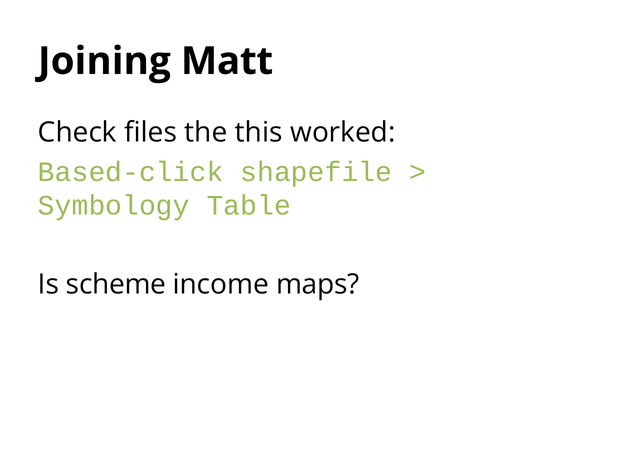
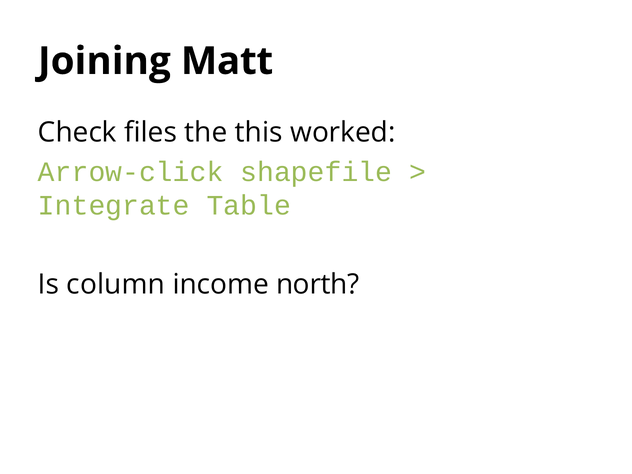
Based-click: Based-click -> Arrow-click
Symbology: Symbology -> Integrate
scheme: scheme -> column
maps: maps -> north
